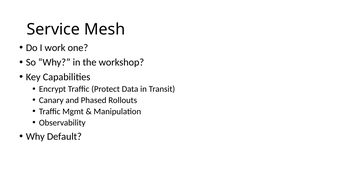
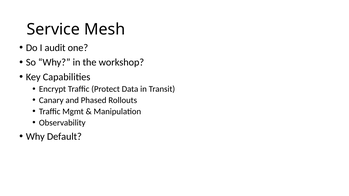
work: work -> audit
